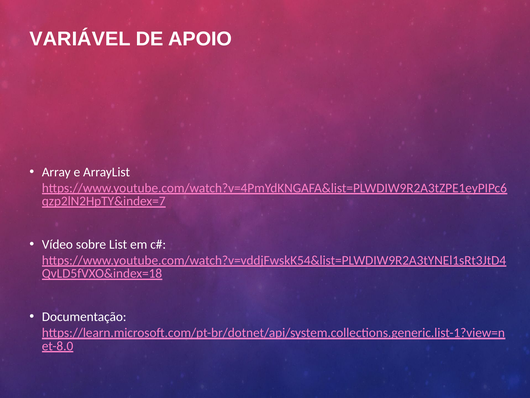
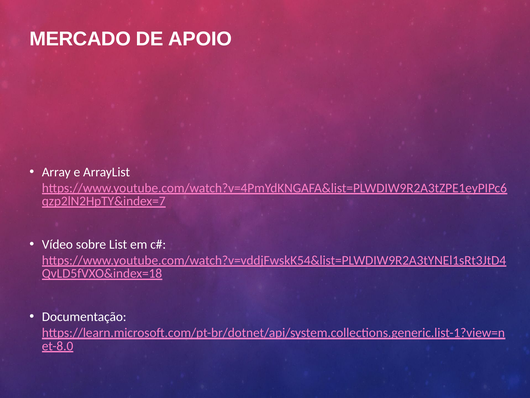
VARIÁVEL: VARIÁVEL -> MERCADO
